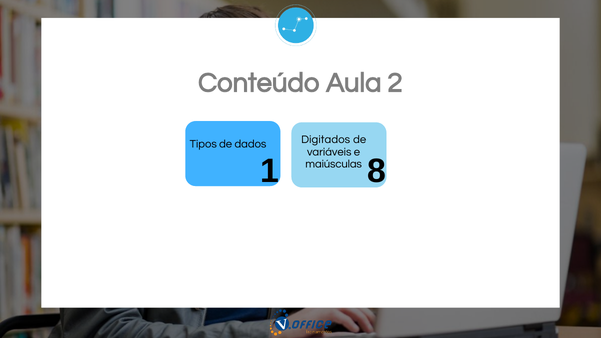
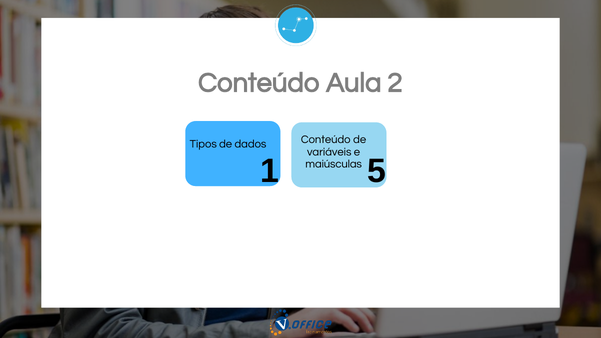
dados Digitados: Digitados -> Conteúdo
8: 8 -> 5
